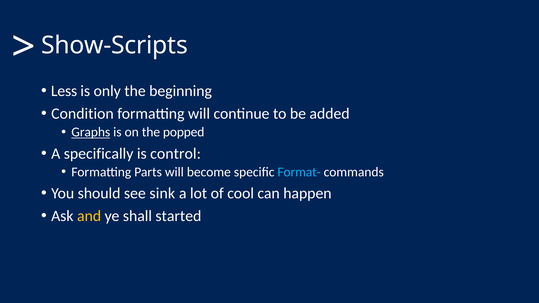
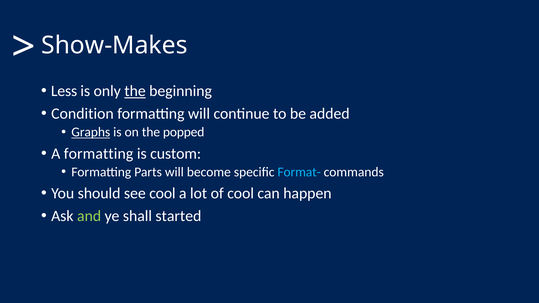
Show-Scripts: Show-Scripts -> Show-Makes
the at (135, 91) underline: none -> present
A specifically: specifically -> formatting
control: control -> custom
see sink: sink -> cool
and colour: yellow -> light green
